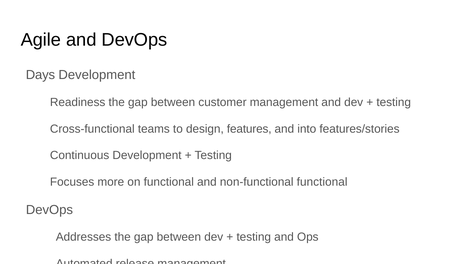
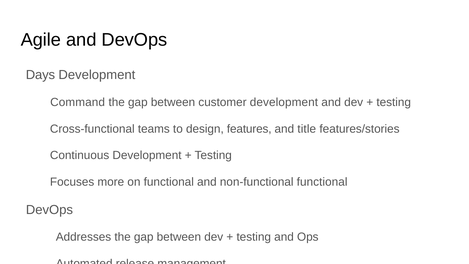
Readiness at (78, 102): Readiness -> Command
customer management: management -> development
into: into -> title
